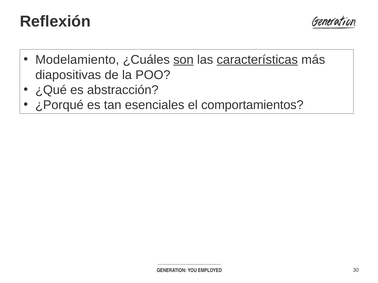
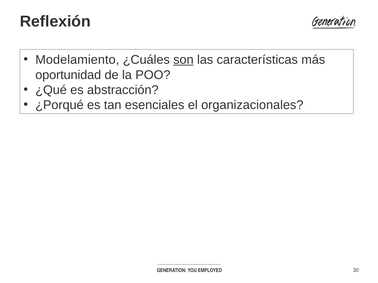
características underline: present -> none
diapositivas: diapositivas -> oportunidad
comportamientos: comportamientos -> organizacionales
